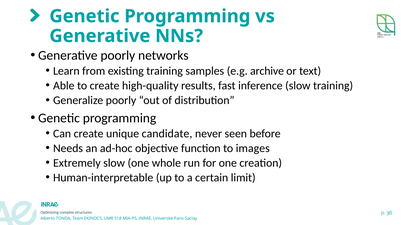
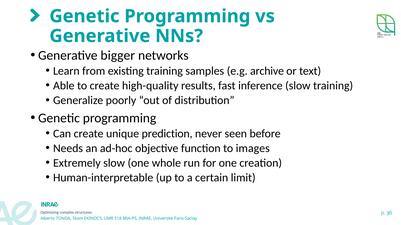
Generative poorly: poorly -> bigger
candidate: candidate -> prediction
